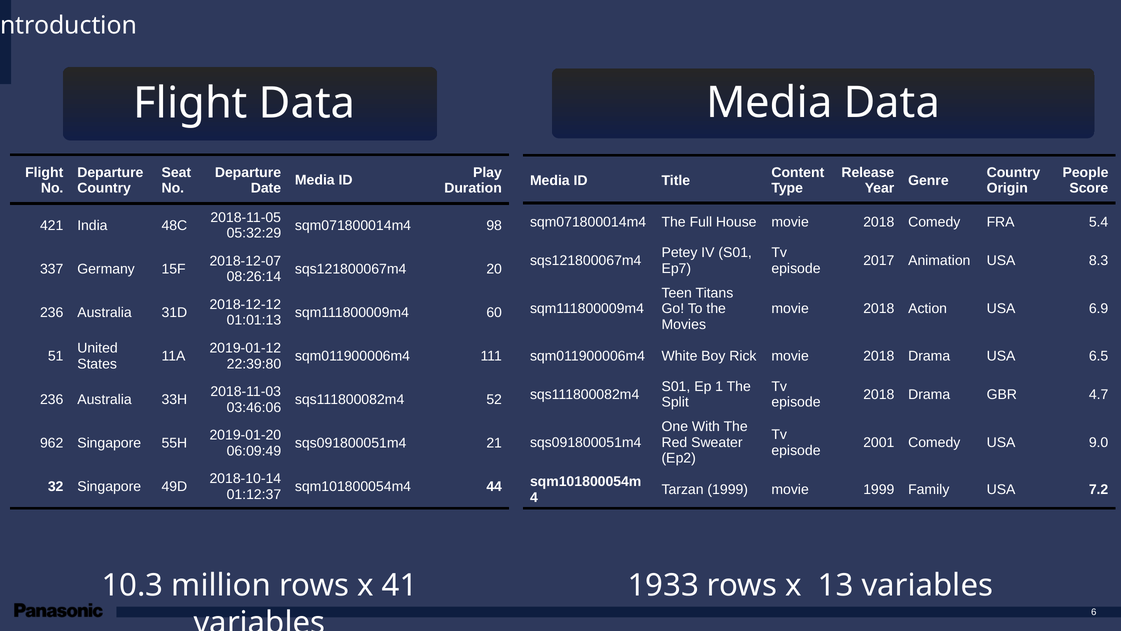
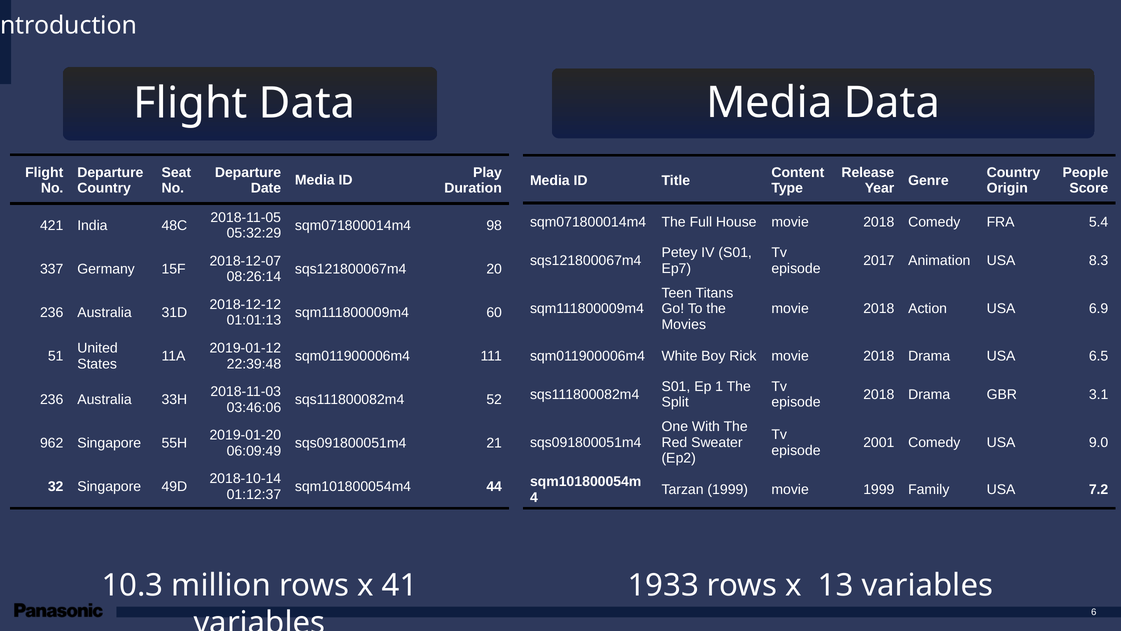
22:39:80: 22:39:80 -> 22:39:48
4.7: 4.7 -> 3.1
